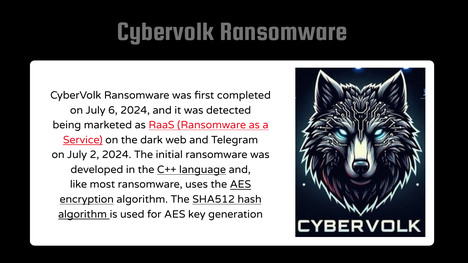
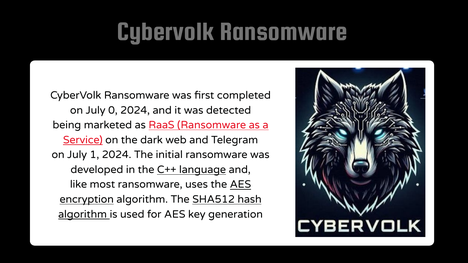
6: 6 -> 0
2: 2 -> 1
